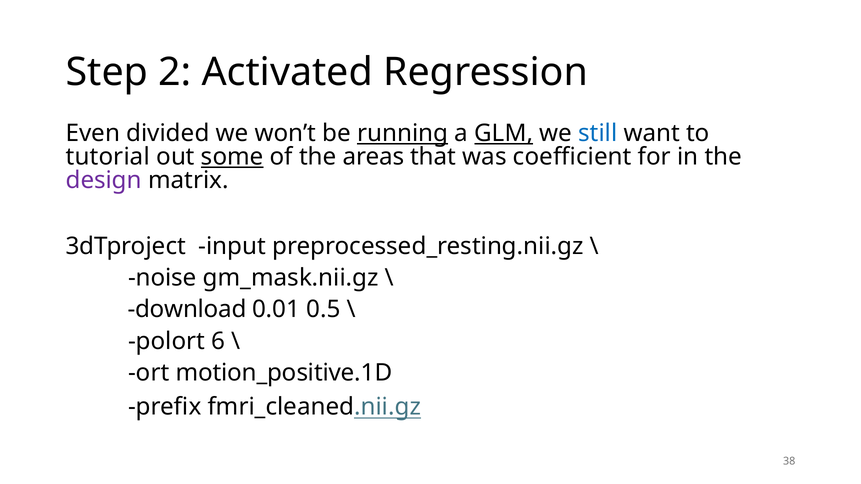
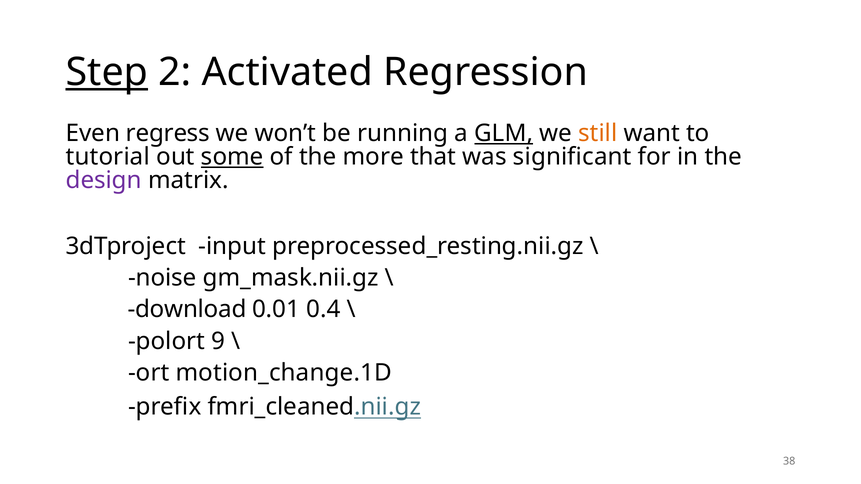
Step underline: none -> present
divided: divided -> regress
running underline: present -> none
still colour: blue -> orange
areas: areas -> more
coefficient: coefficient -> significant
0.5: 0.5 -> 0.4
6: 6 -> 9
motion_positive.1D: motion_positive.1D -> motion_change.1D
